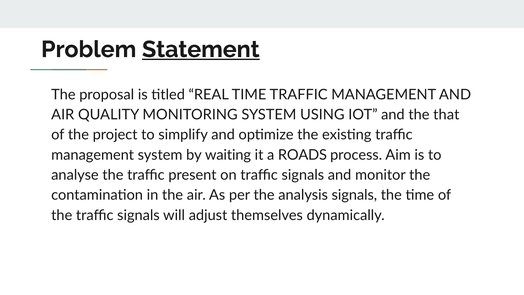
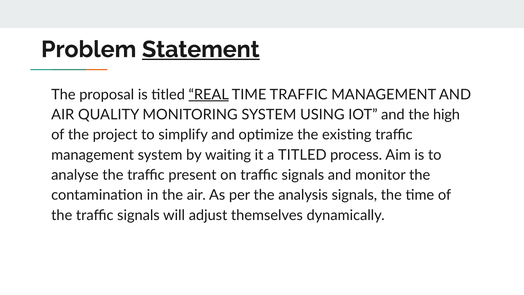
REAL underline: none -> present
that: that -> high
a ROADS: ROADS -> TITLED
